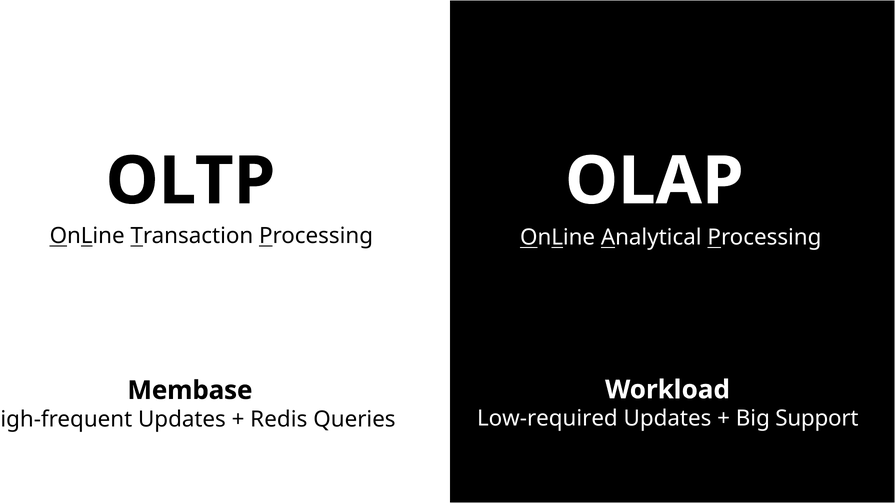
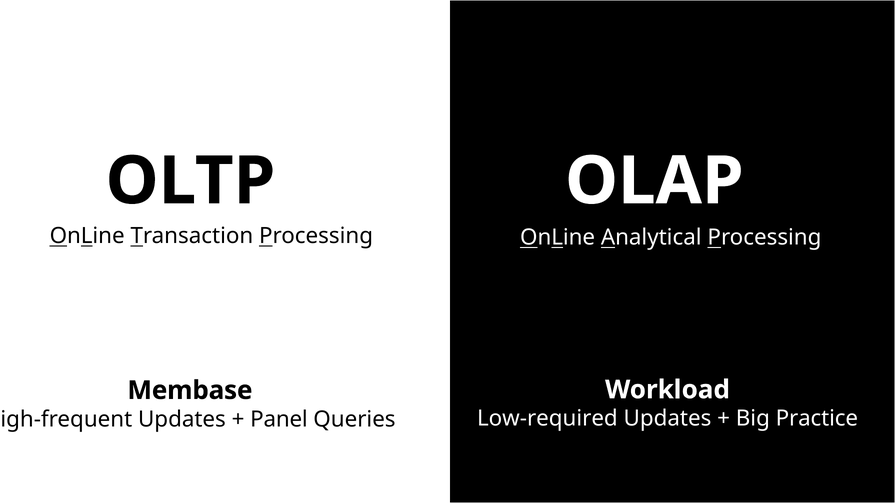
Support: Support -> Practice
Redis: Redis -> Panel
